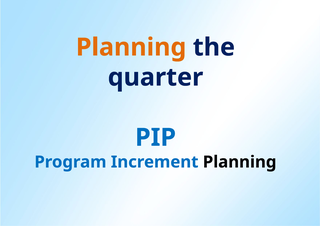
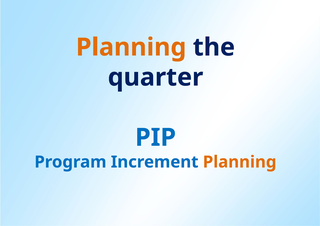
Planning at (240, 162) colour: black -> orange
